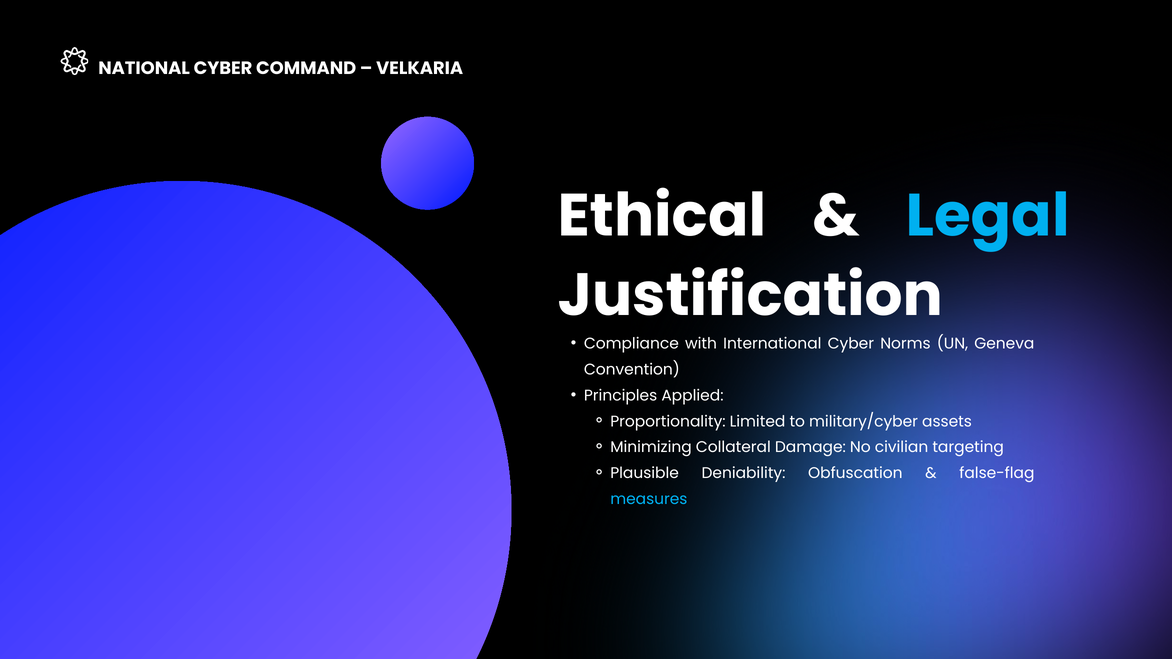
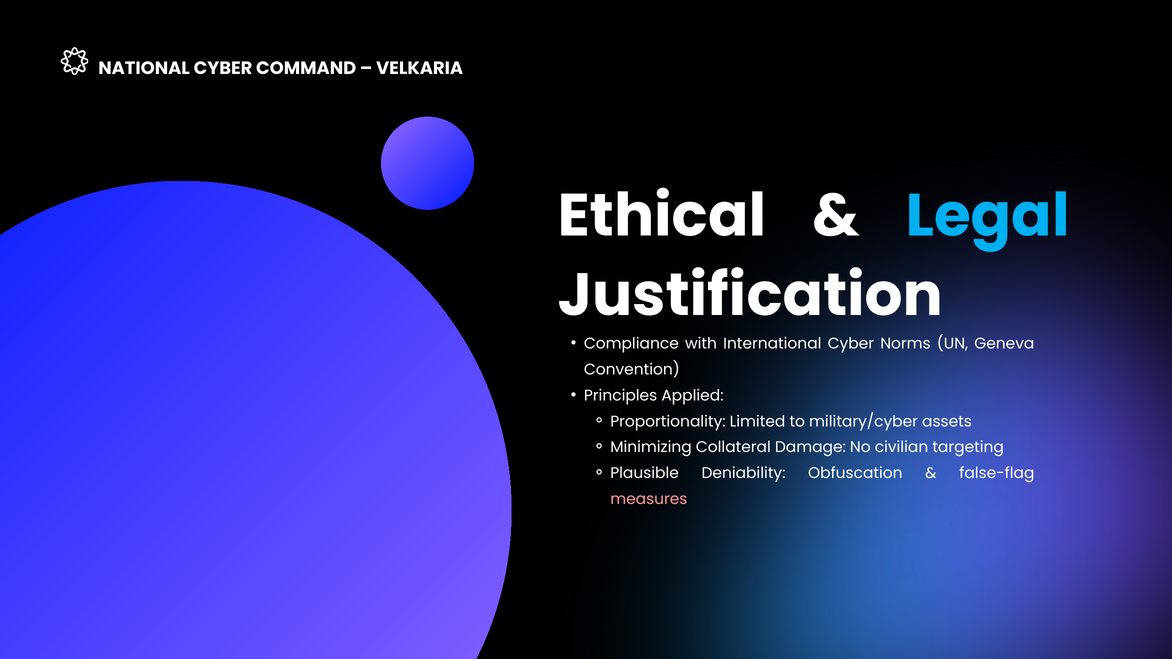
measures colour: light blue -> pink
